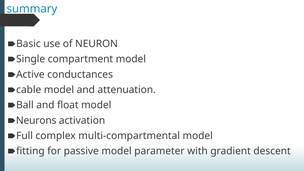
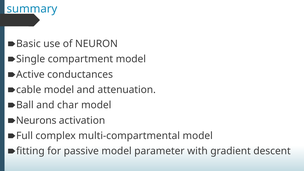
float: float -> char
